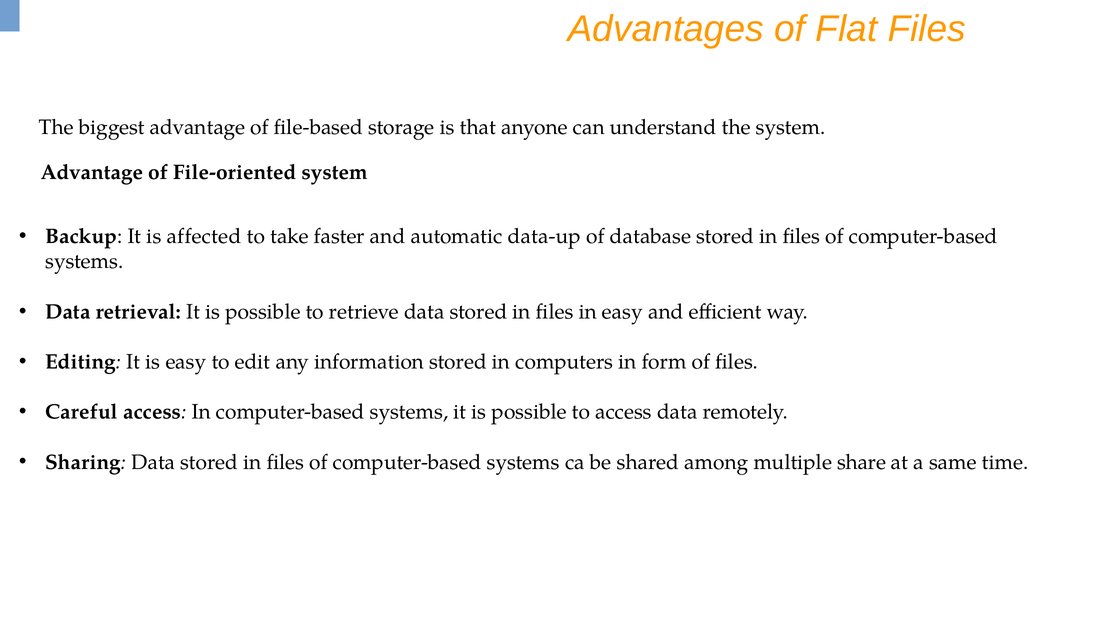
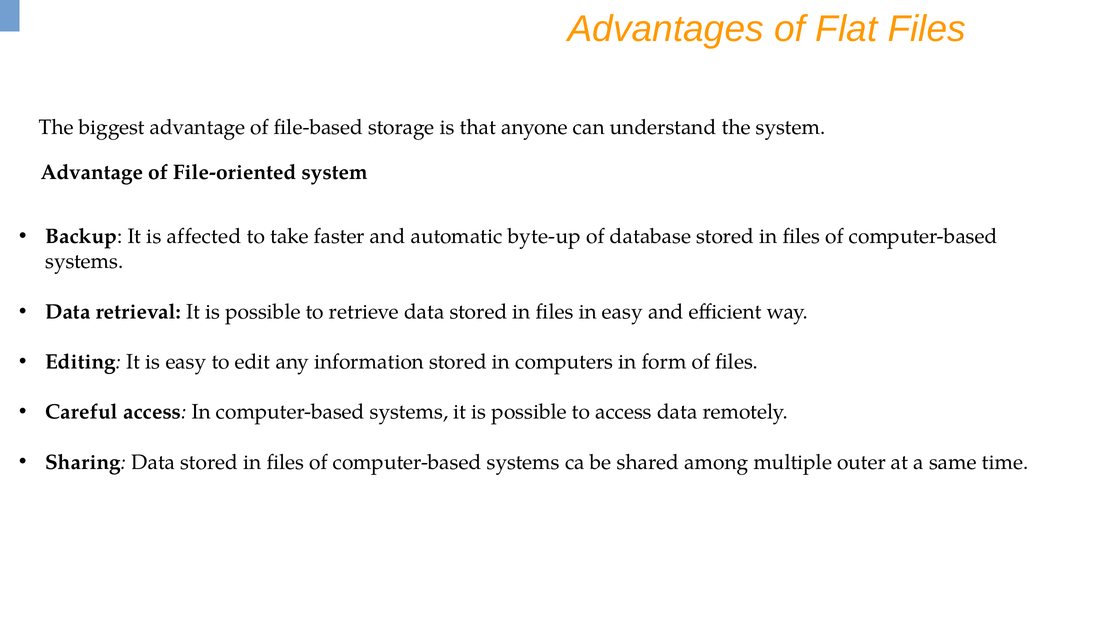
data-up: data-up -> byte-up
share: share -> outer
